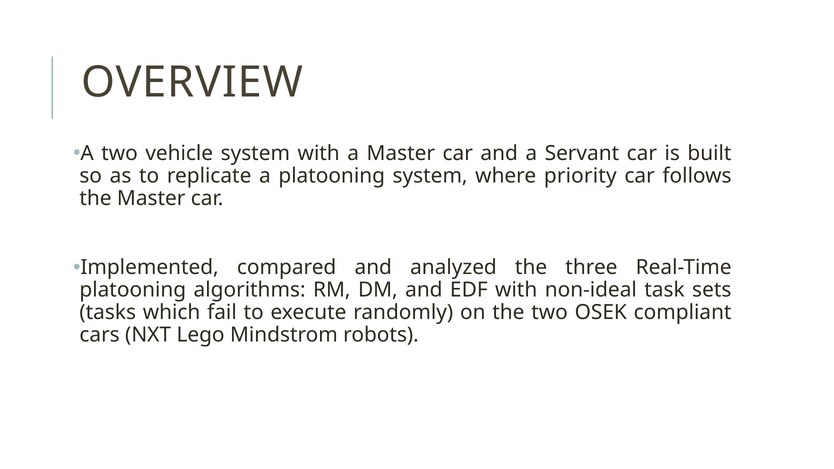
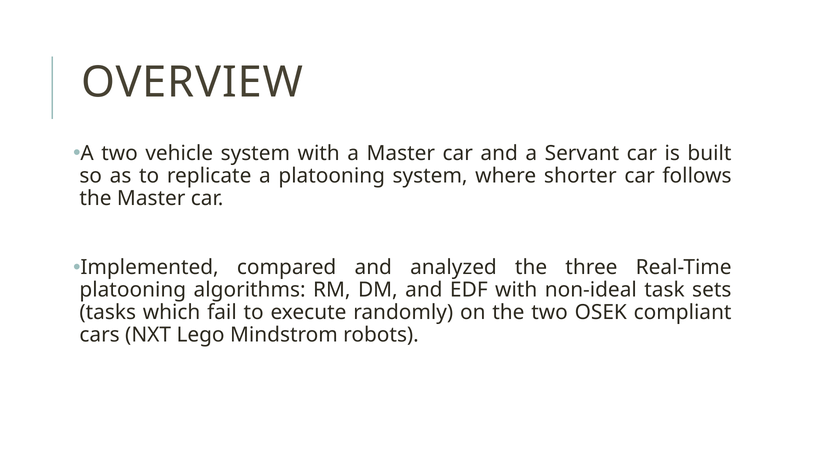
priority: priority -> shorter
